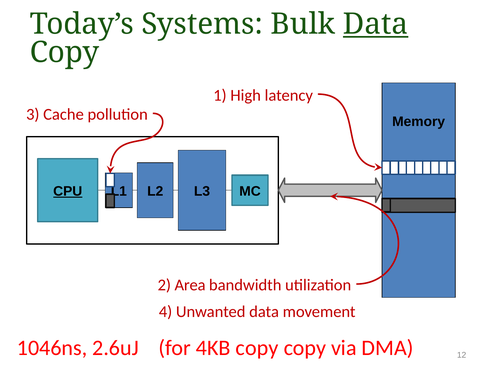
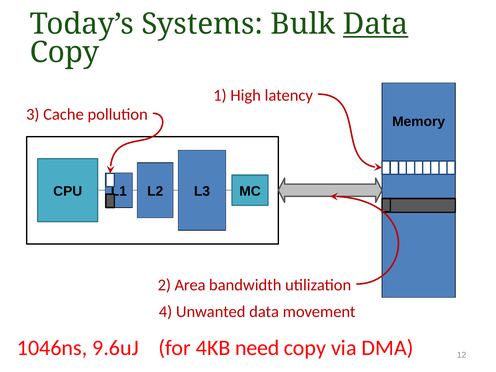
CPU underline: present -> none
2.6uJ: 2.6uJ -> 9.6uJ
4KB copy: copy -> need
